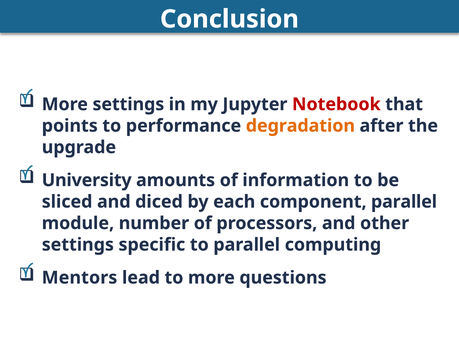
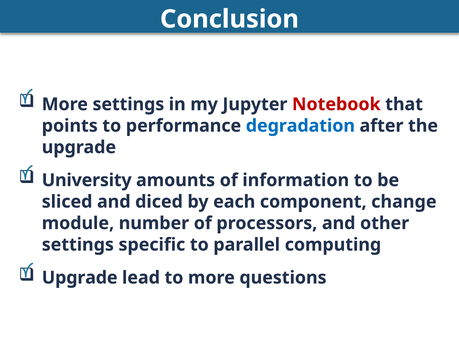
degradation colour: orange -> blue
component parallel: parallel -> change
Mentors at (80, 277): Mentors -> Upgrade
